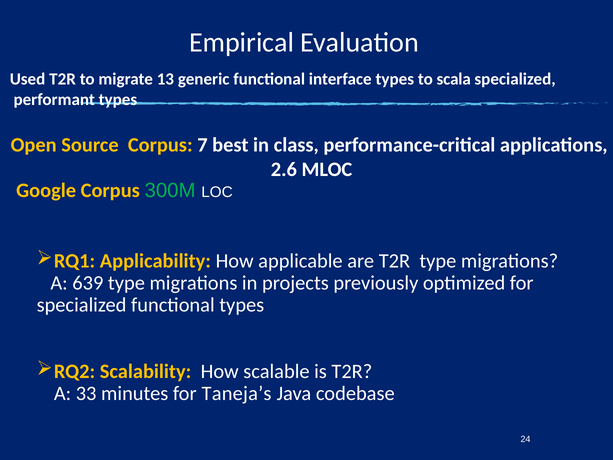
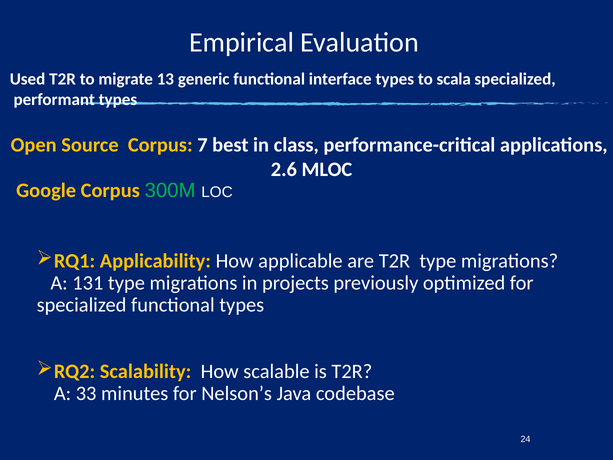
639: 639 -> 131
Taneja’s: Taneja’s -> Nelson’s
